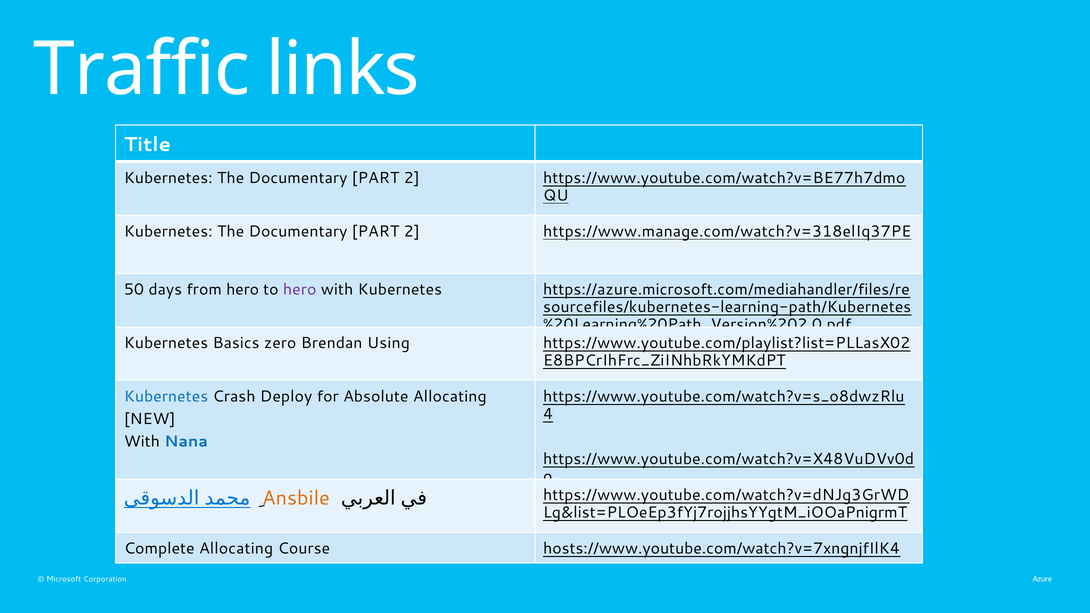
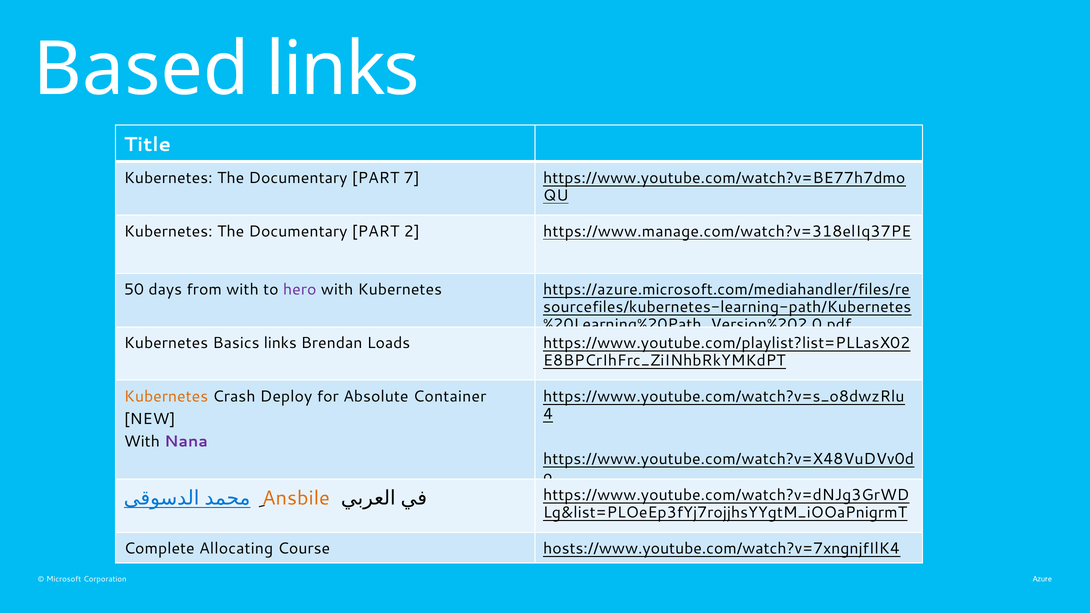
Traffic: Traffic -> Based
2 at (412, 178): 2 -> 7
from hero: hero -> with
Basics zero: zero -> links
Using: Using -> Loads
Kubernetes at (166, 397) colour: blue -> orange
Absolute Allocating: Allocating -> Container
Nana colour: blue -> purple
